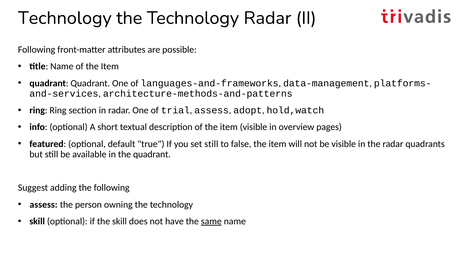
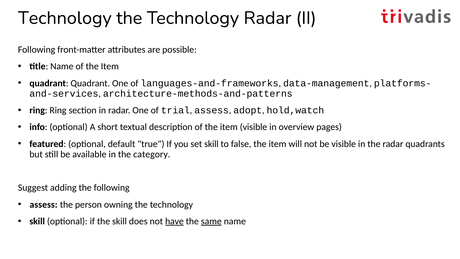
set still: still -> skill
the quadrant: quadrant -> category
have underline: none -> present
